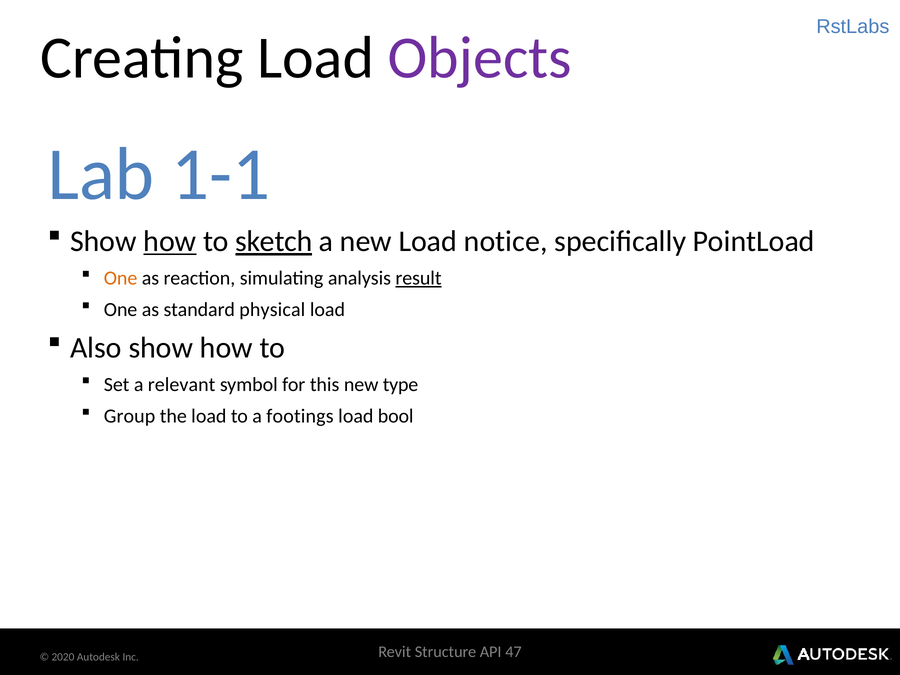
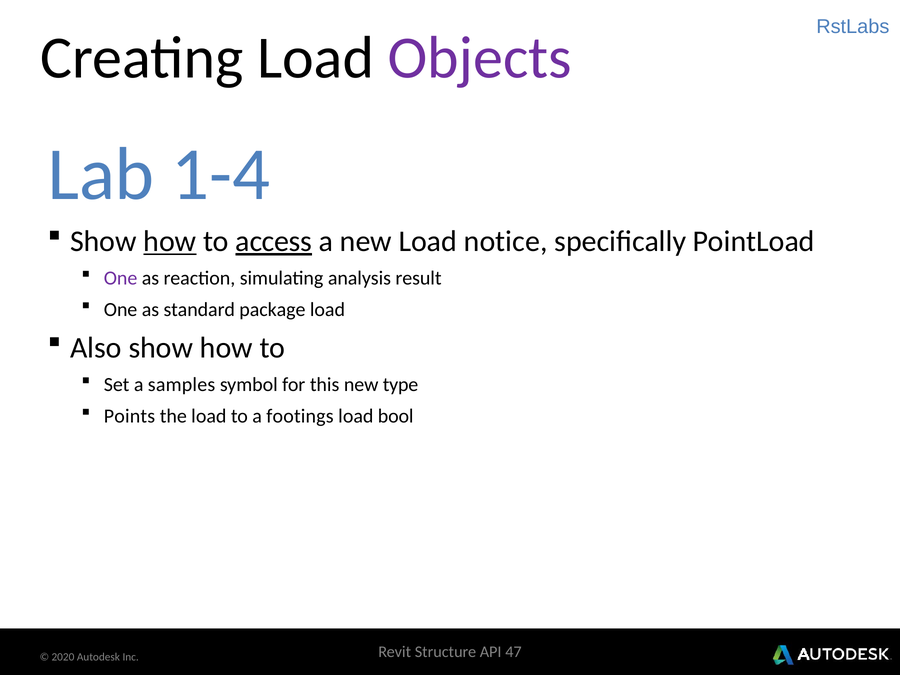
1-1: 1-1 -> 1-4
sketch: sketch -> access
One at (121, 278) colour: orange -> purple
result underline: present -> none
physical: physical -> package
relevant: relevant -> samples
Group: Group -> Points
